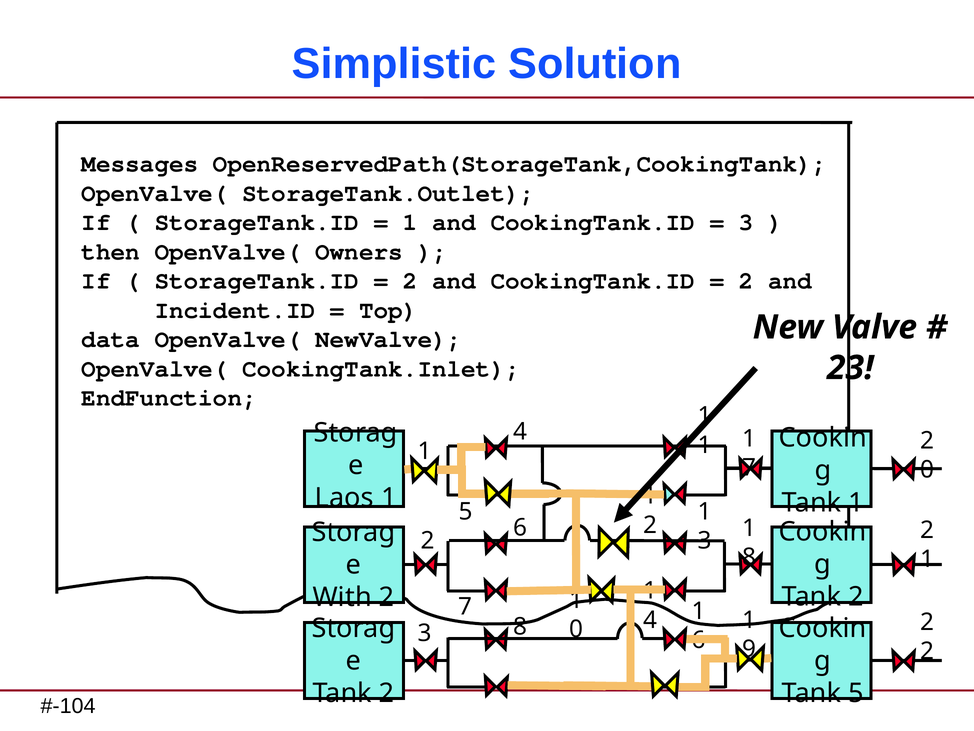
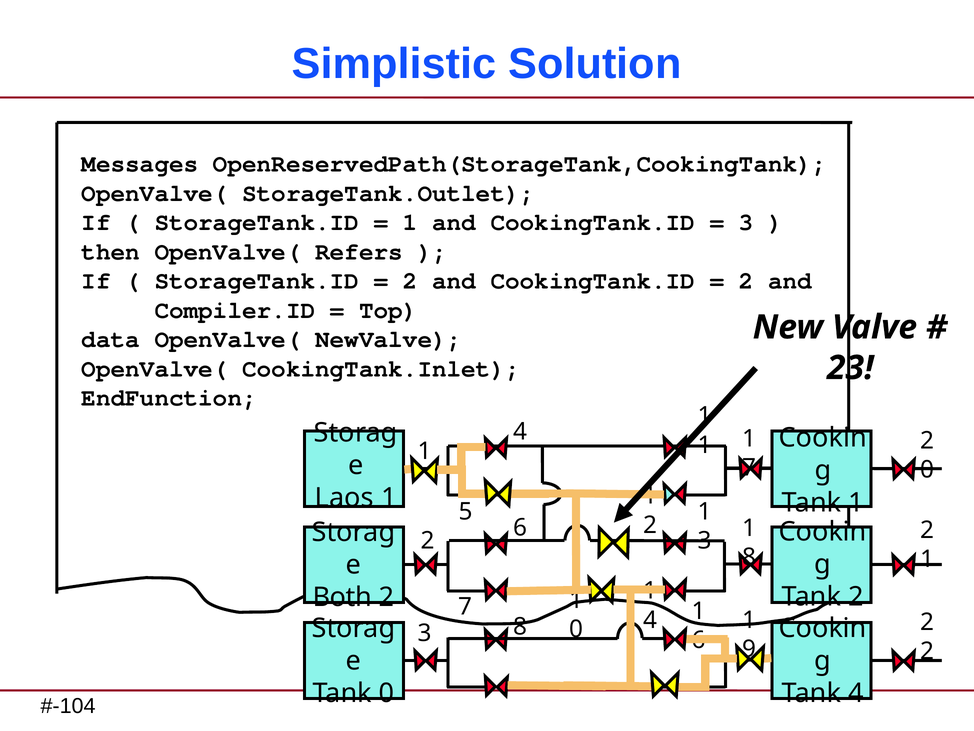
Owners: Owners -> Refers
Incident.ID: Incident.ID -> Compiler.ID
With: With -> Both
2 at (387, 693): 2 -> 0
Tank 5: 5 -> 4
